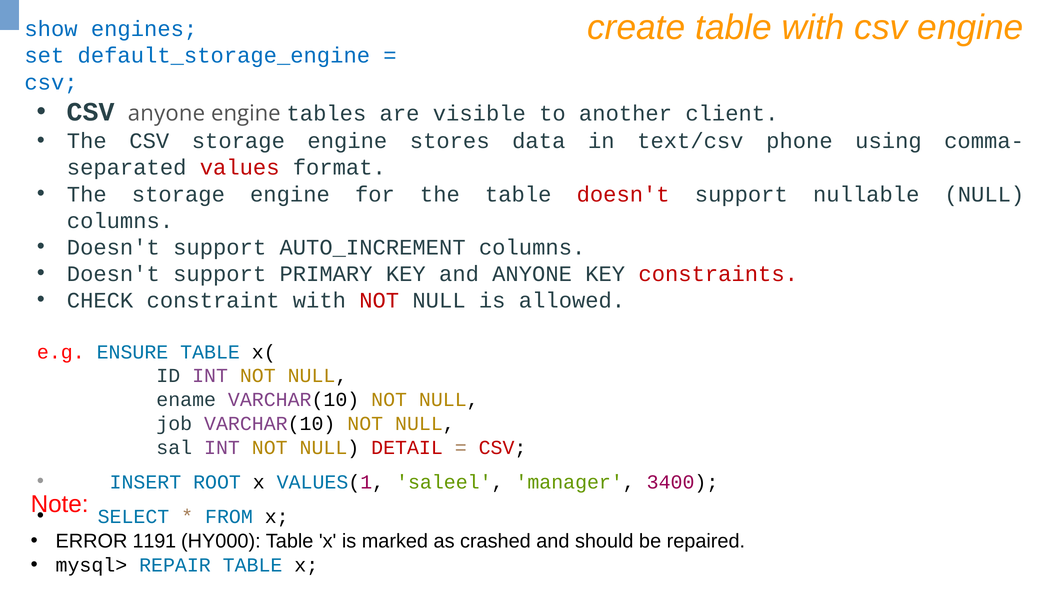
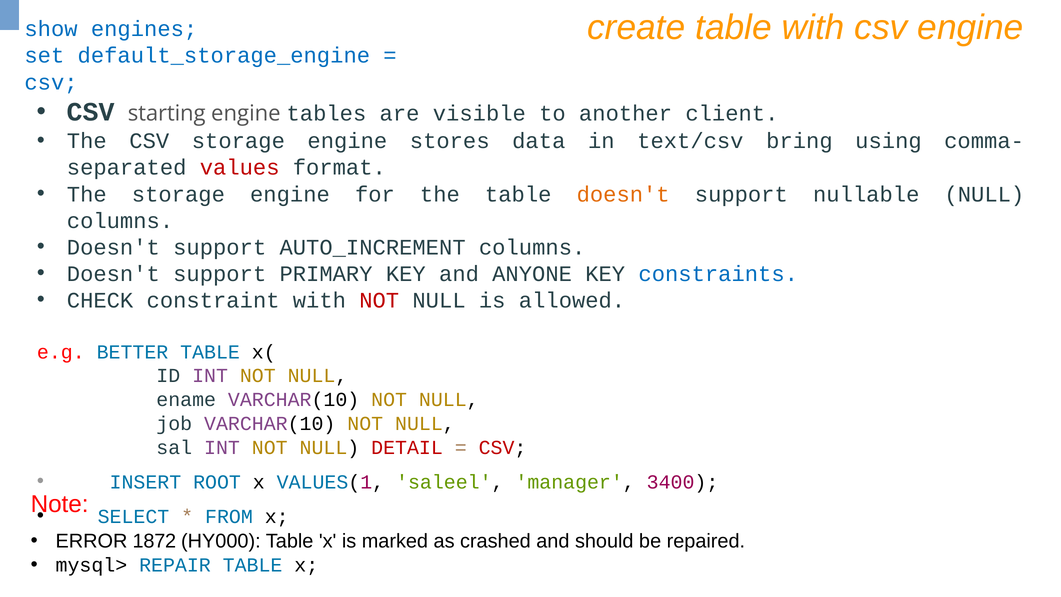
CSV anyone: anyone -> starting
phone: phone -> bring
doesn't at (623, 194) colour: red -> orange
constraints colour: red -> blue
ENSURE: ENSURE -> BETTER
1191: 1191 -> 1872
